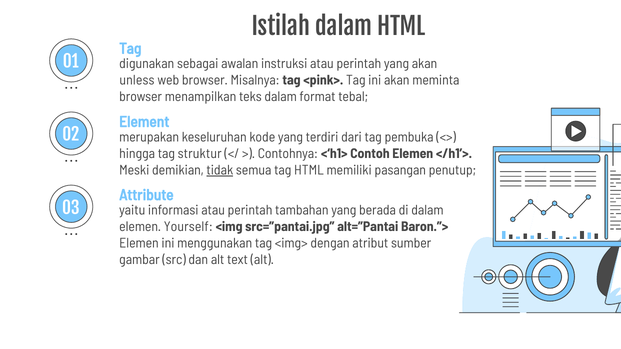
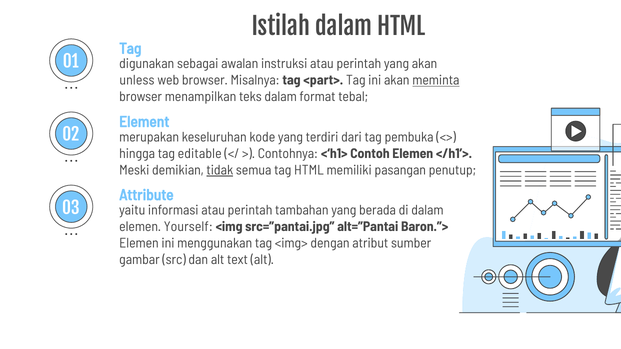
<pink>: <pink> -> <part>
meminta underline: none -> present
struktur: struktur -> editable
